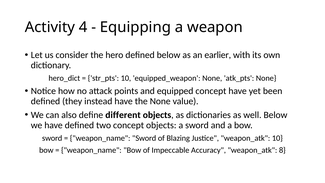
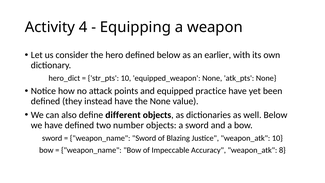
equipped concept: concept -> practice
two concept: concept -> number
